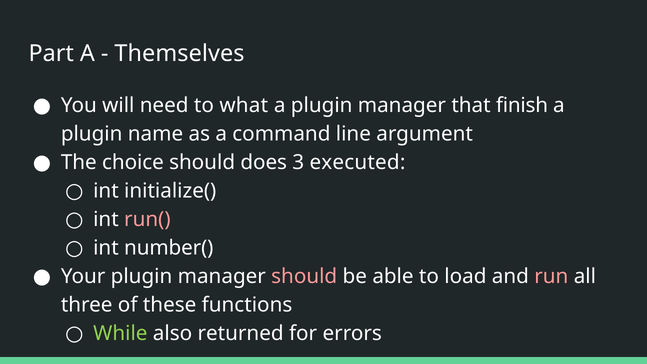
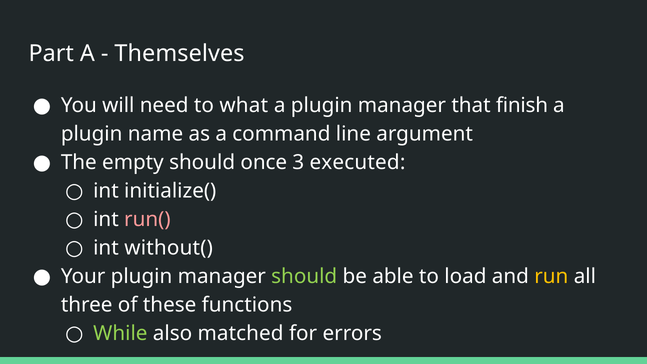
choice: choice -> empty
does: does -> once
number(: number( -> without(
should at (304, 276) colour: pink -> light green
run colour: pink -> yellow
returned: returned -> matched
